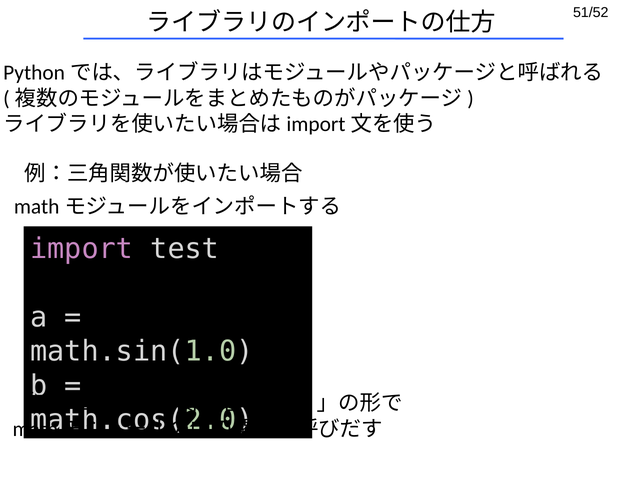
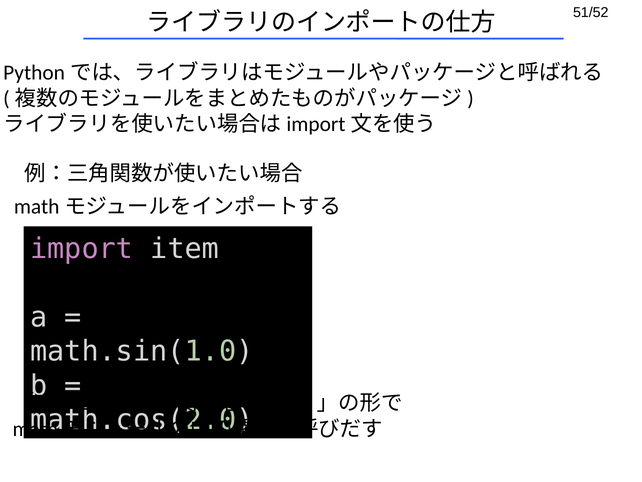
test: test -> item
